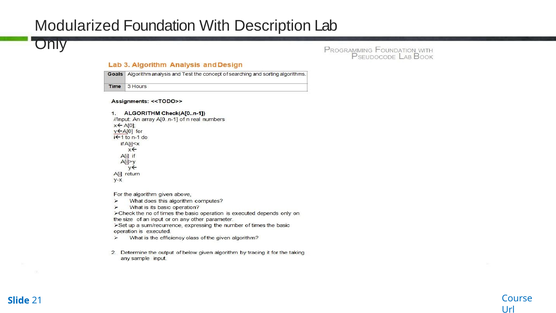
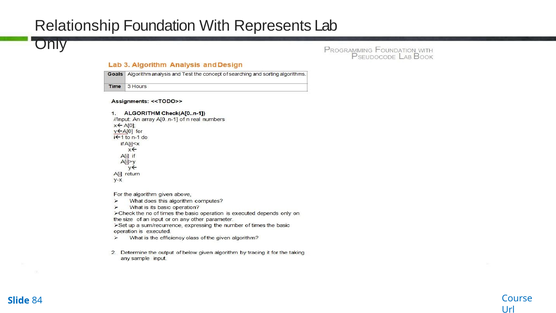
Modularized: Modularized -> Relationship
Description: Description -> Represents
21: 21 -> 84
